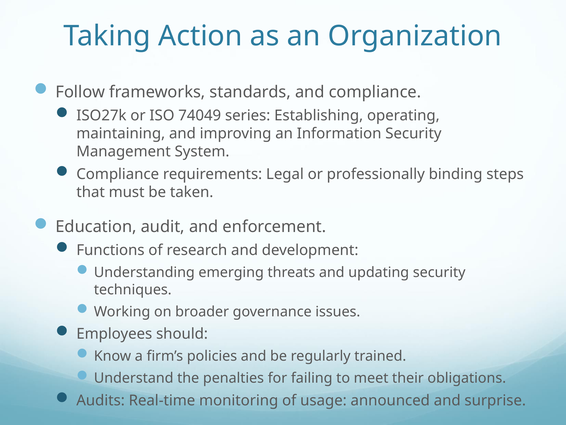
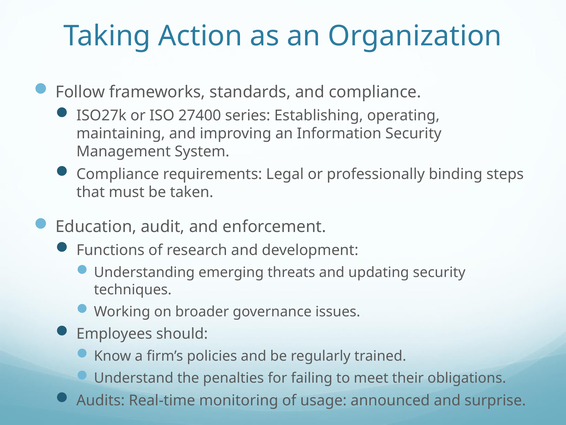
74049: 74049 -> 27400
